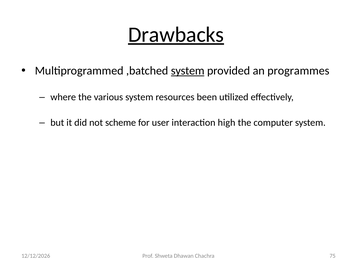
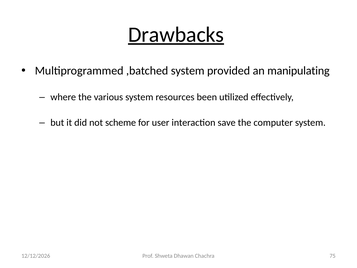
system at (188, 71) underline: present -> none
programmes: programmes -> manipulating
high: high -> save
